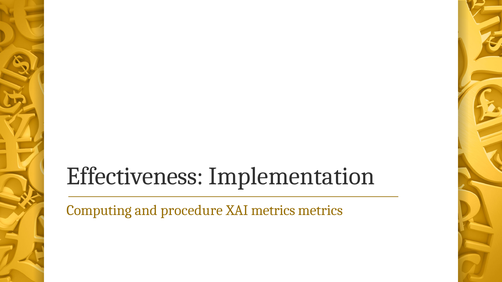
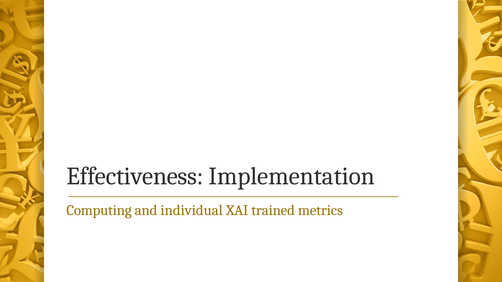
procedure: procedure -> individual
XAI metrics: metrics -> trained
